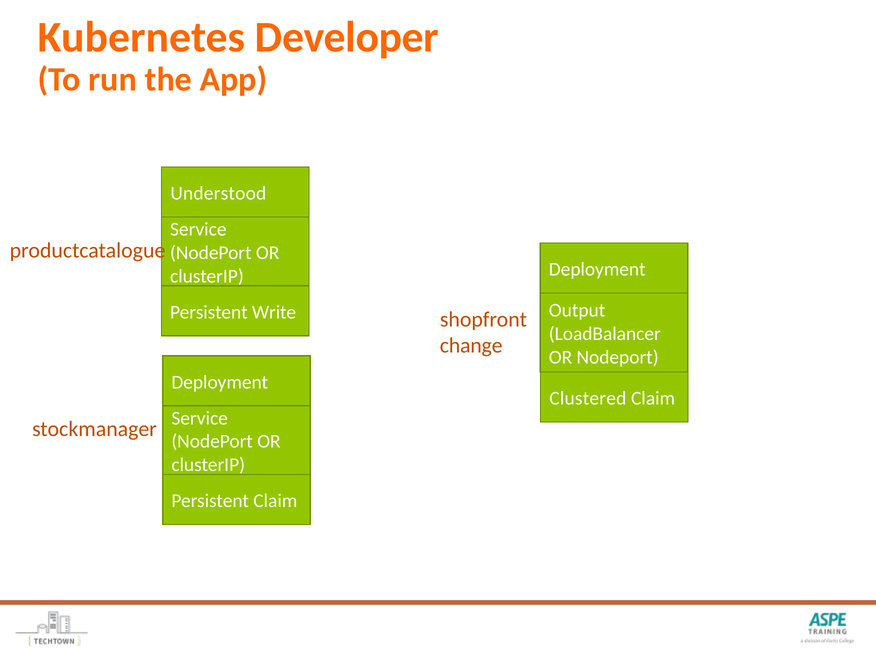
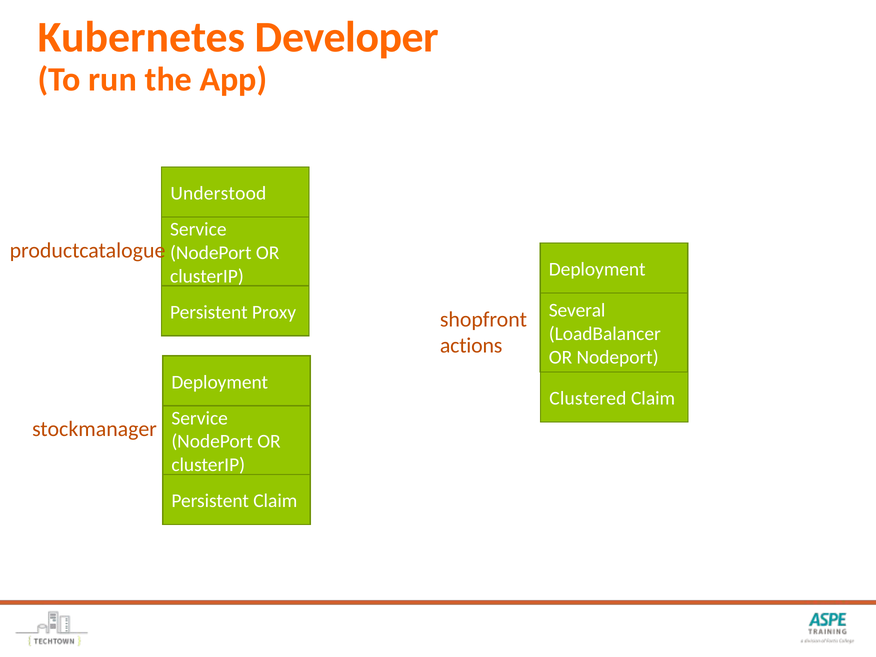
Output: Output -> Several
Write: Write -> Proxy
change: change -> actions
